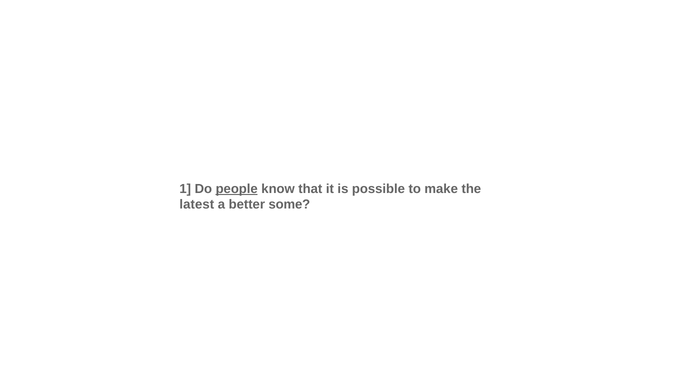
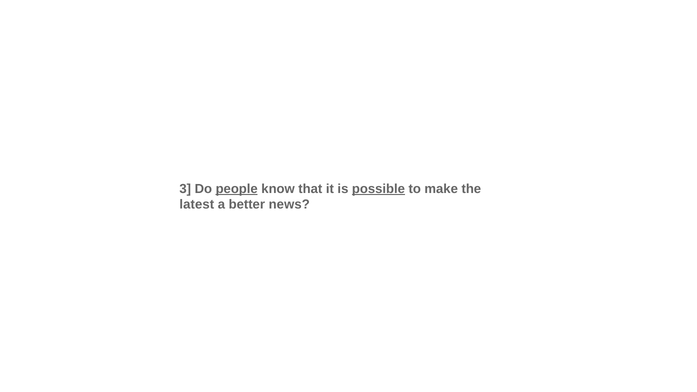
1: 1 -> 3
possible underline: none -> present
some: some -> news
